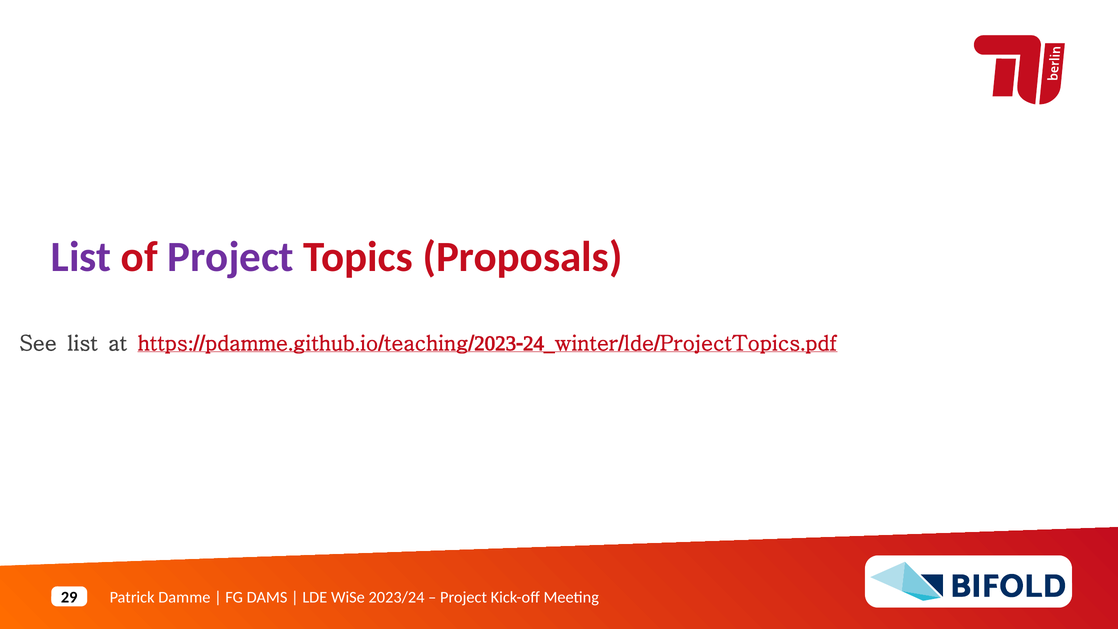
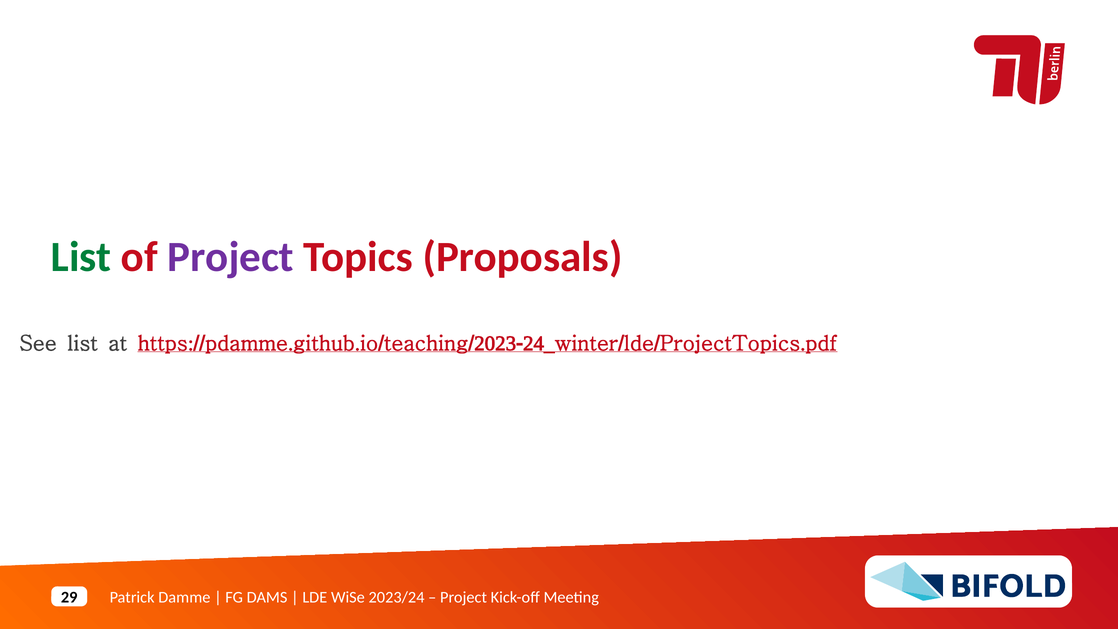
List at (81, 257) colour: purple -> green
